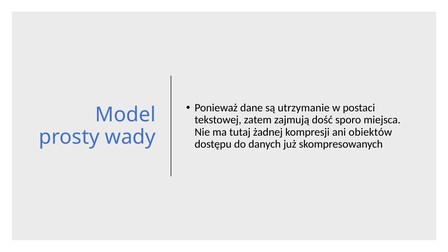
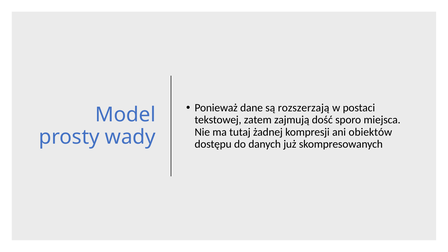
utrzymanie: utrzymanie -> rozszerzają
